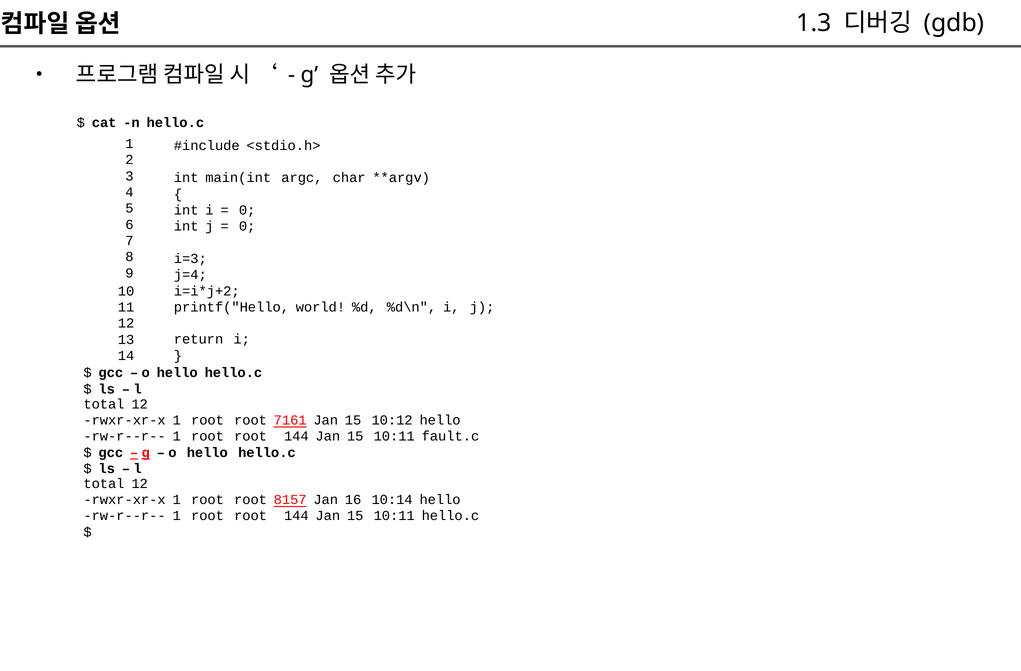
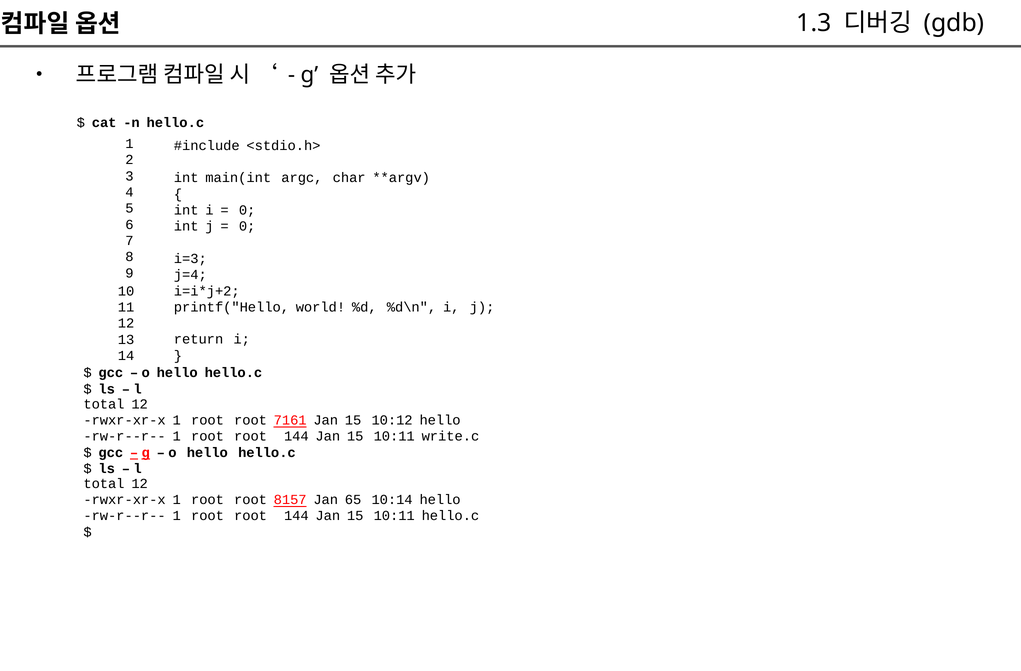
fault.c: fault.c -> write.c
16: 16 -> 65
